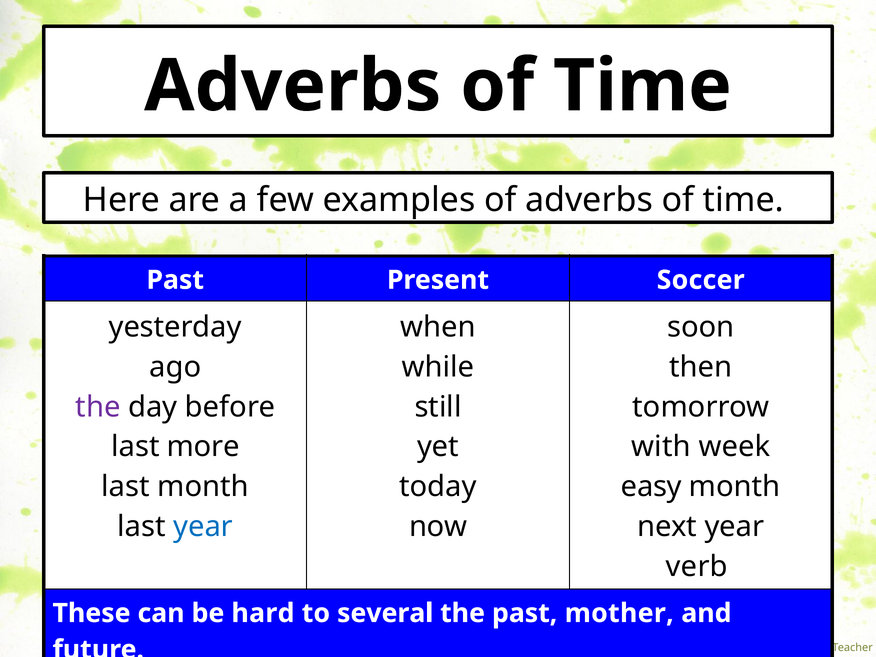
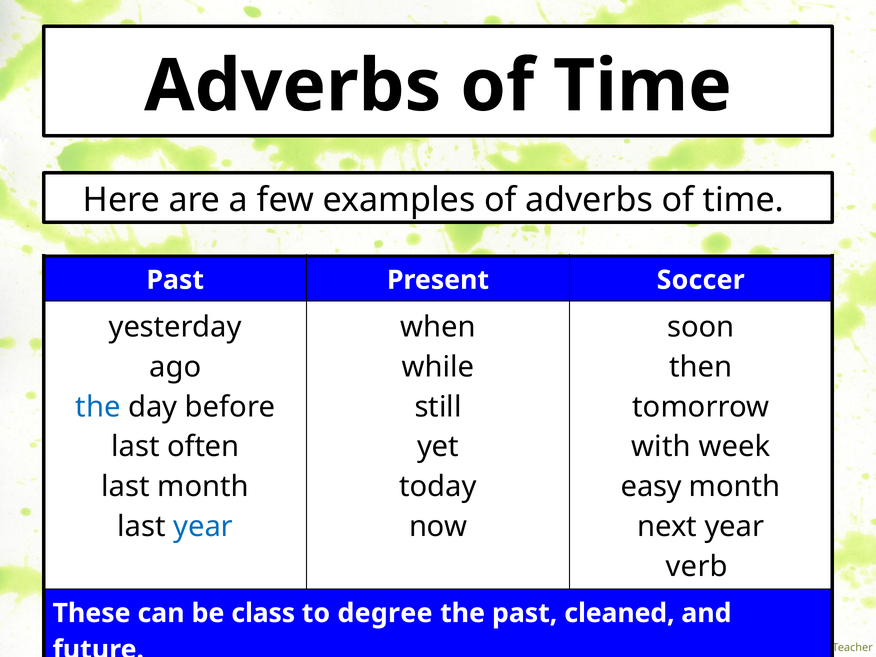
the at (98, 407) colour: purple -> blue
more: more -> often
hard: hard -> class
several: several -> degree
mother: mother -> cleaned
